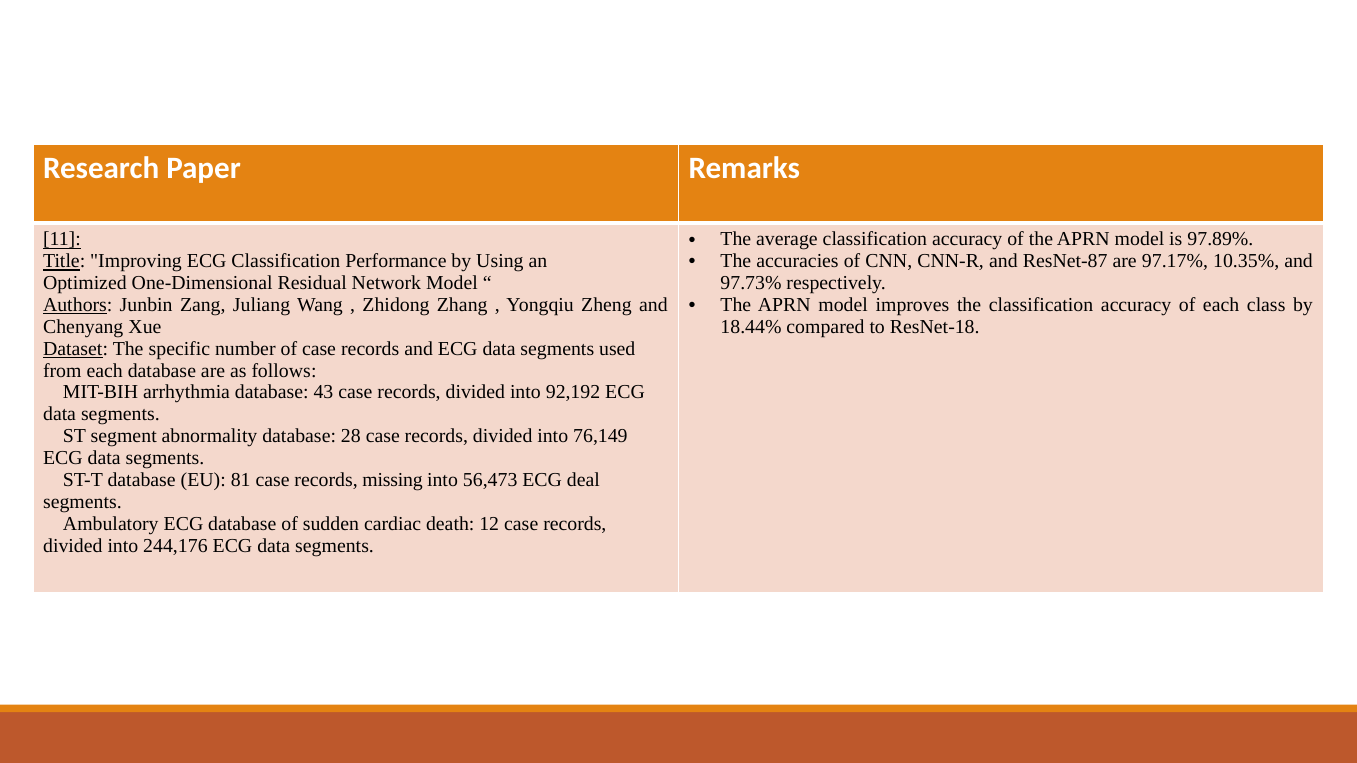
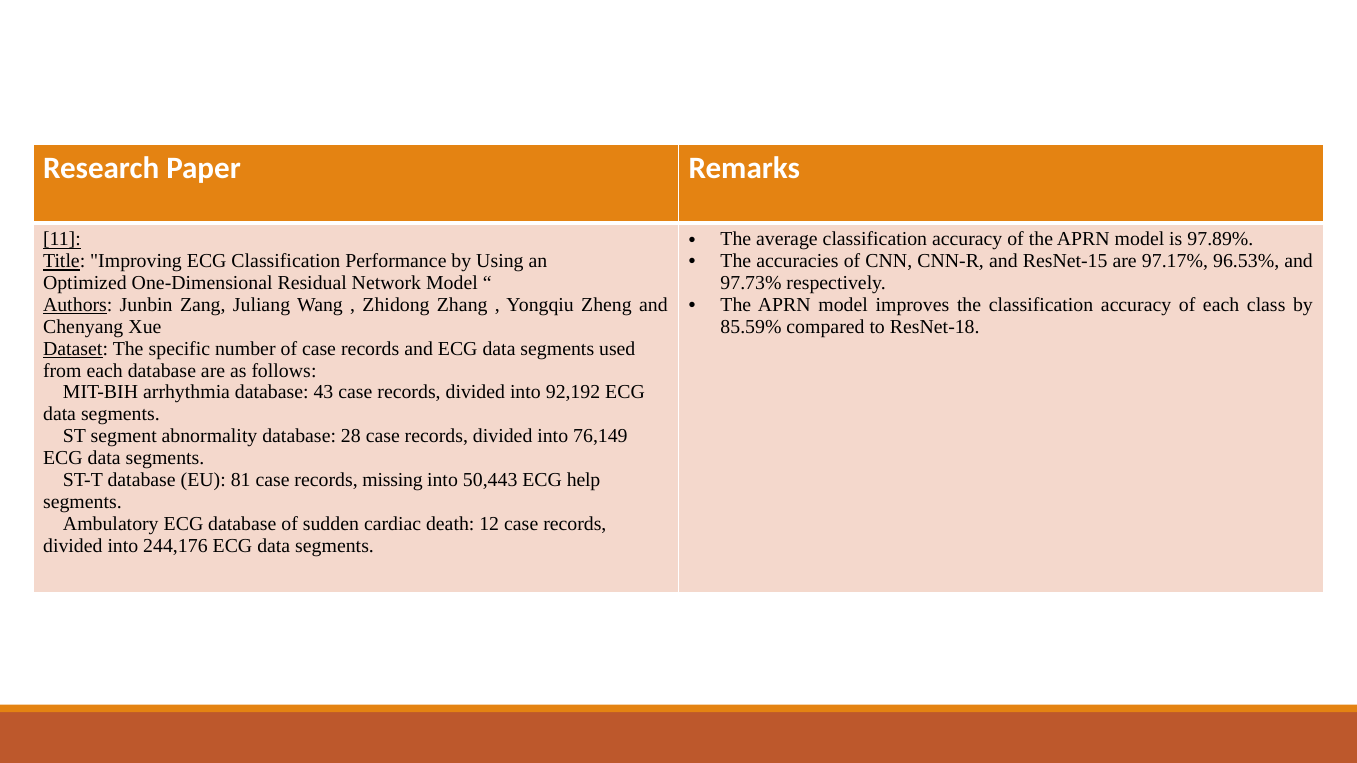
ResNet-87: ResNet-87 -> ResNet-15
10.35%: 10.35% -> 96.53%
18.44%: 18.44% -> 85.59%
56,473: 56,473 -> 50,443
deal: deal -> help
